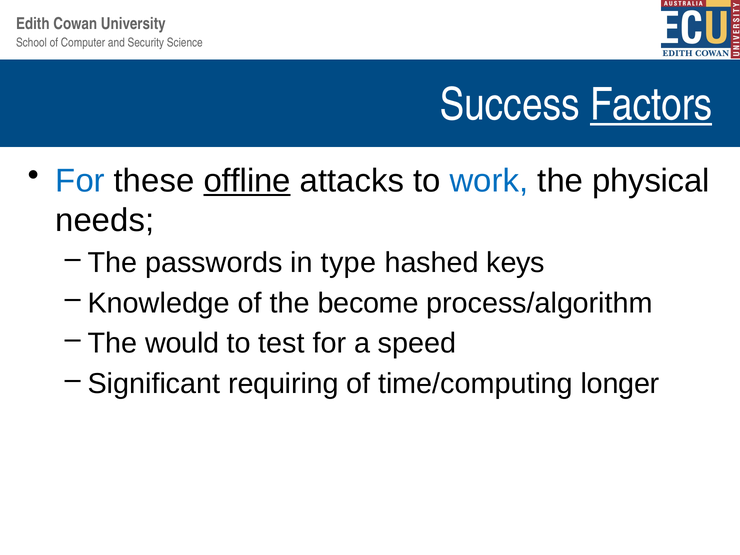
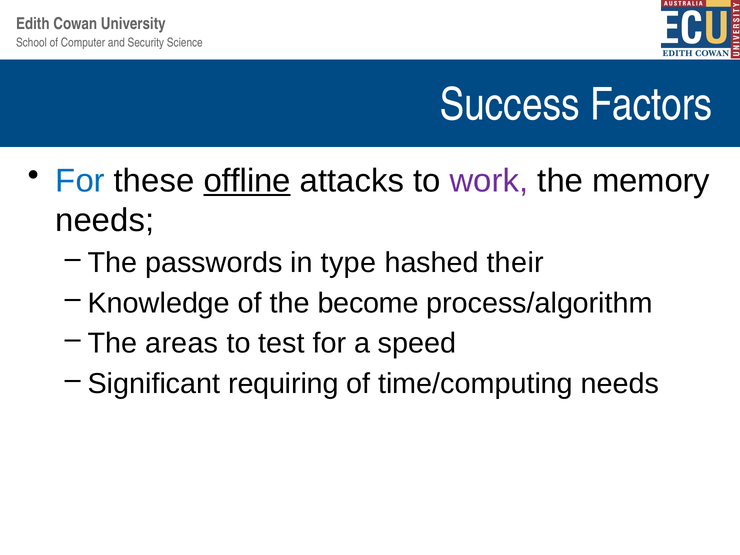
Factors underline: present -> none
work colour: blue -> purple
physical: physical -> memory
keys: keys -> their
would: would -> areas
time/computing longer: longer -> needs
